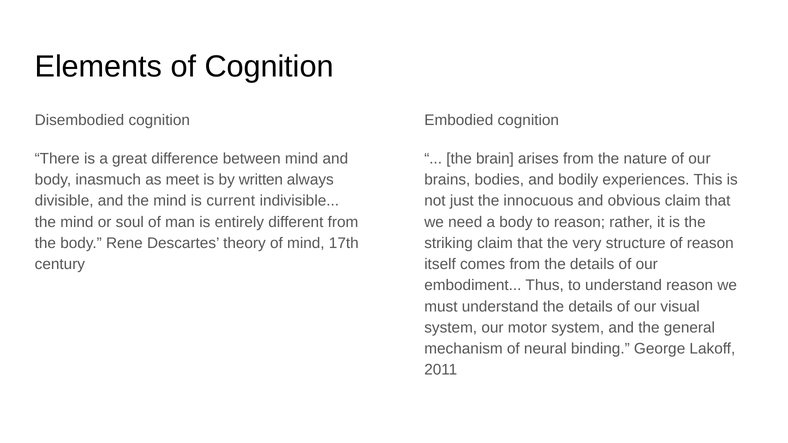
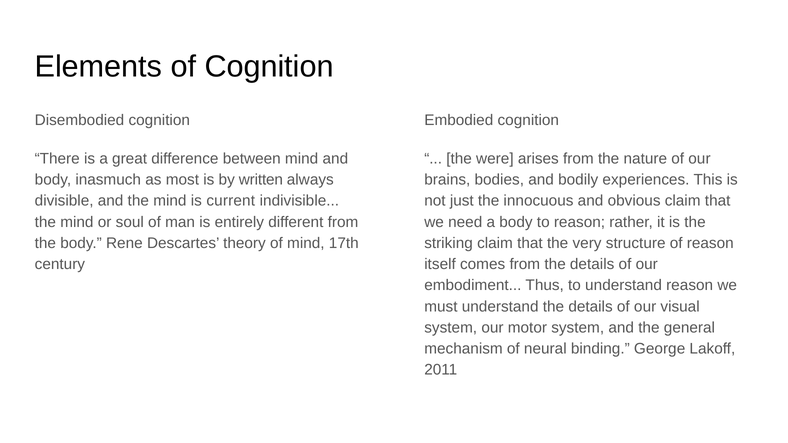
brain: brain -> were
meet: meet -> most
